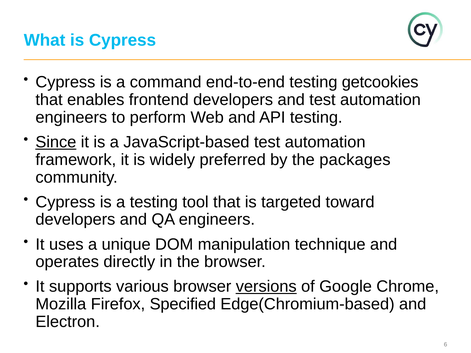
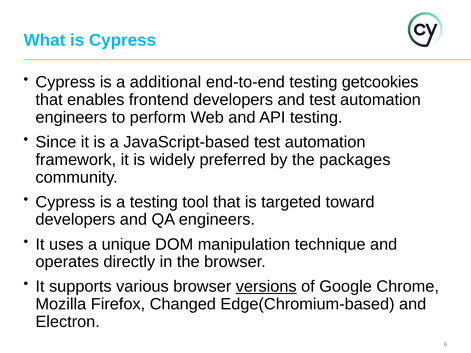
command: command -> additional
Since underline: present -> none
Specified: Specified -> Changed
